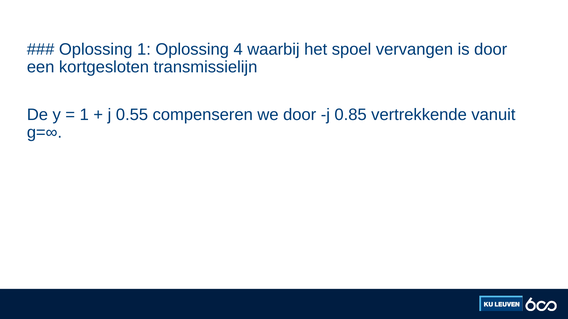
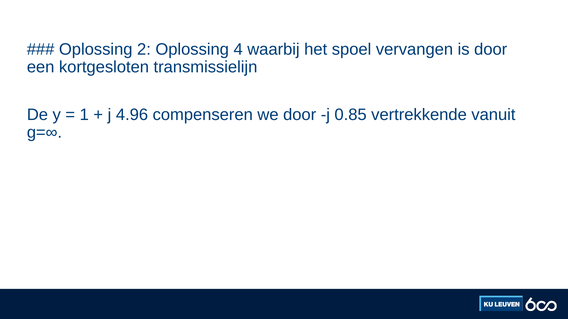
Oplossing 1: 1 -> 2
0.55: 0.55 -> 4.96
